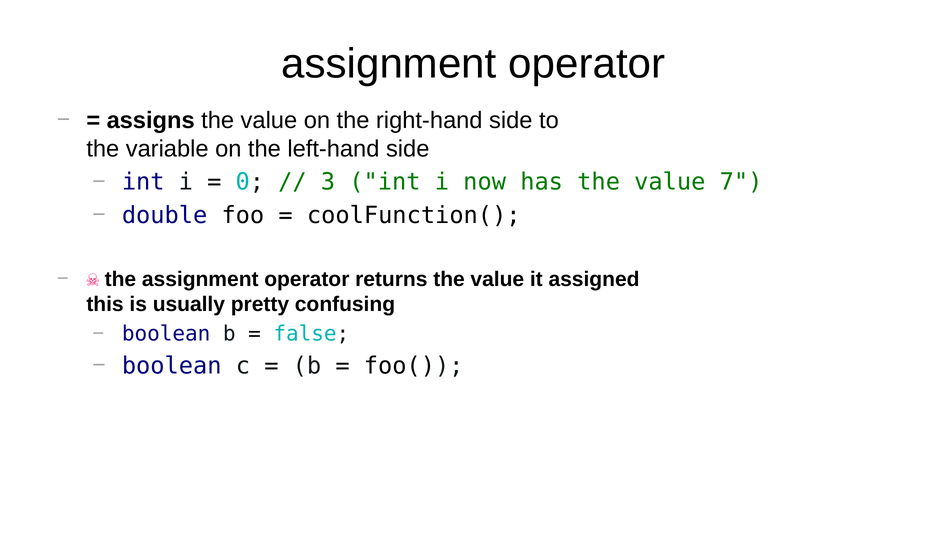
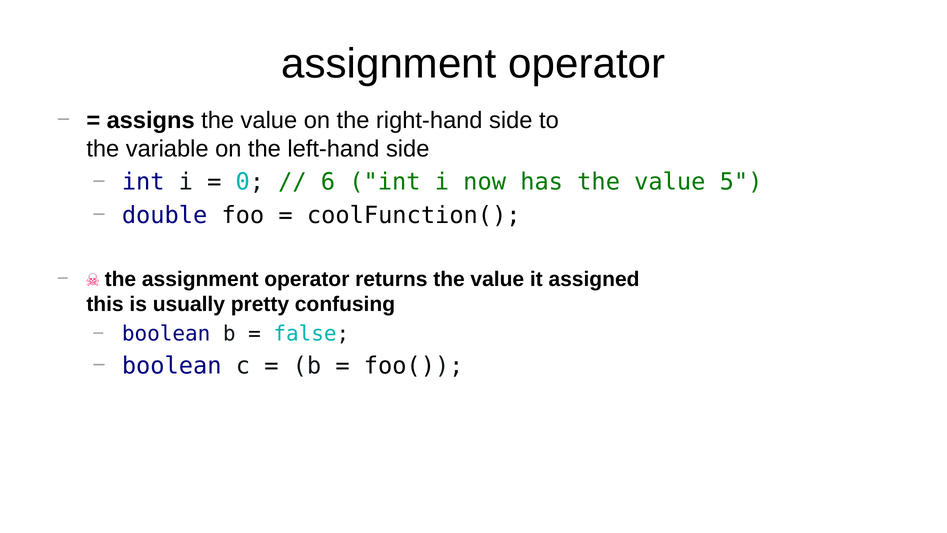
3: 3 -> 6
7: 7 -> 5
